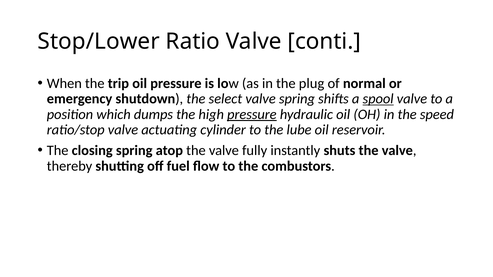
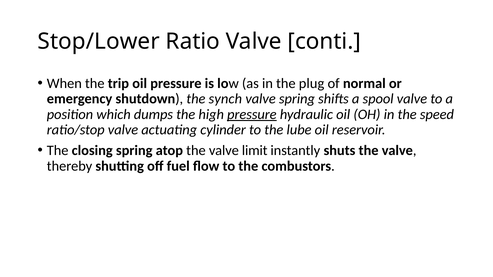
select: select -> synch
spool underline: present -> none
fully: fully -> limit
